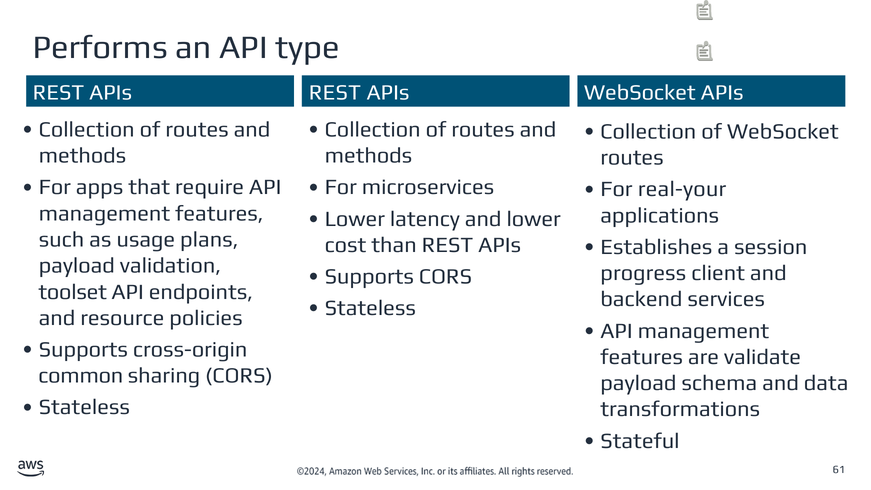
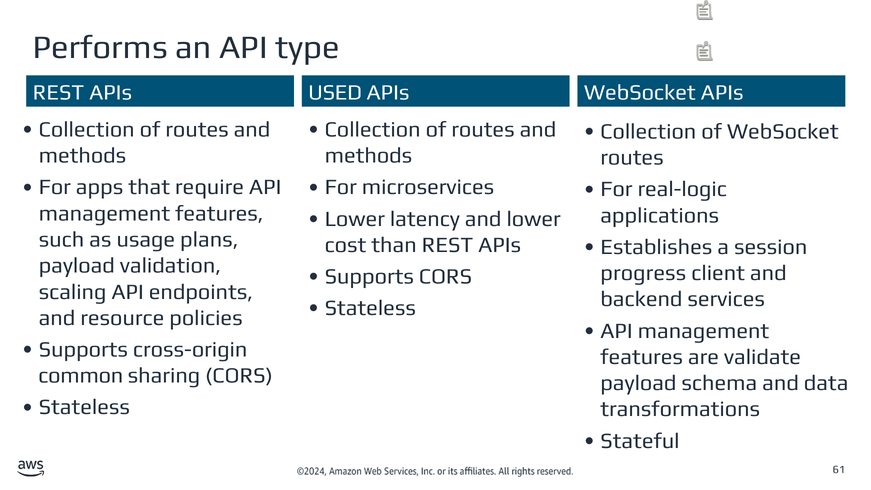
REST at (335, 92): REST -> USED
real-your: real-your -> real-logic
toolset: toolset -> scaling
